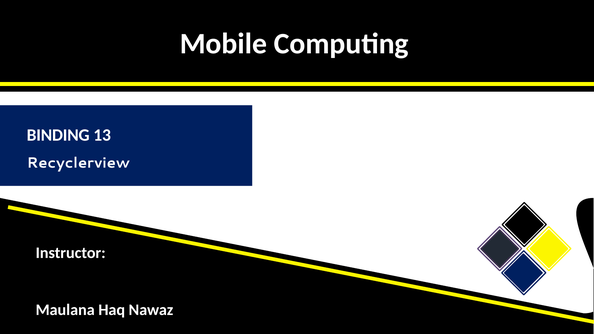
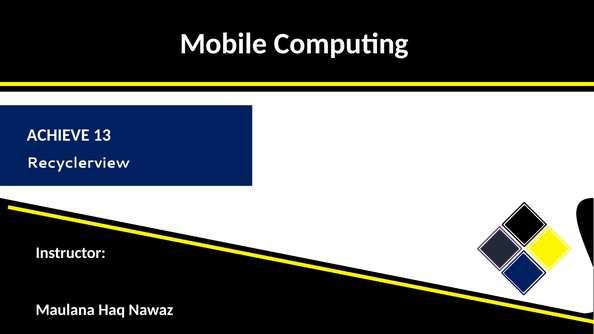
BINDING: BINDING -> ACHIEVE
